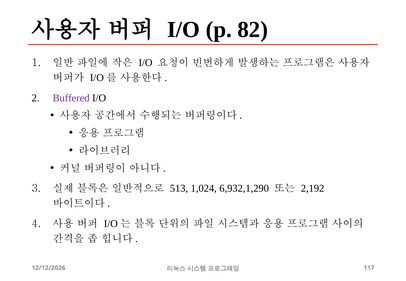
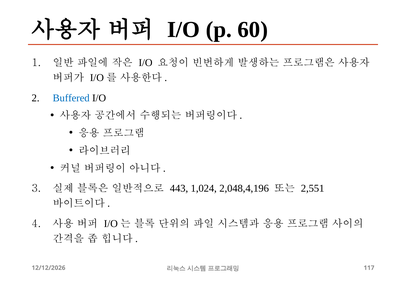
82: 82 -> 60
Buffered colour: purple -> blue
513: 513 -> 443
6,932,1,290: 6,932,1,290 -> 2,048,4,196
2,192: 2,192 -> 2,551
